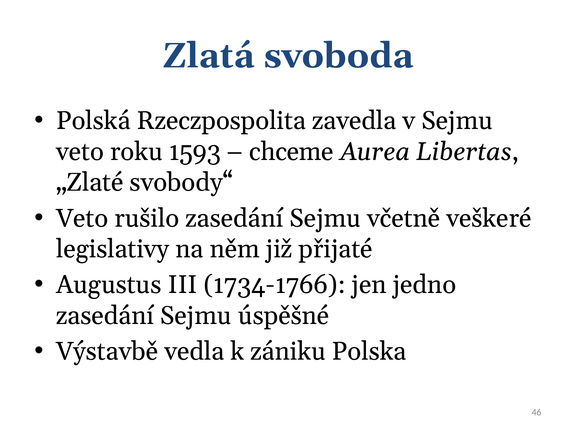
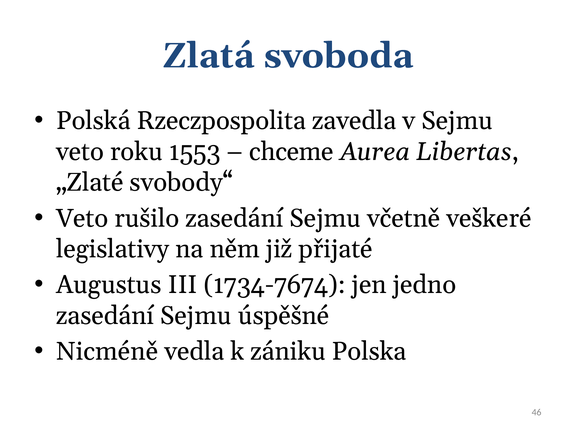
1593: 1593 -> 1553
1734-1766: 1734-1766 -> 1734-7674
Výstavbě: Výstavbě -> Nicméně
